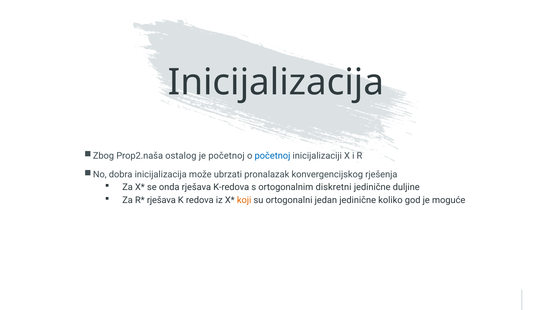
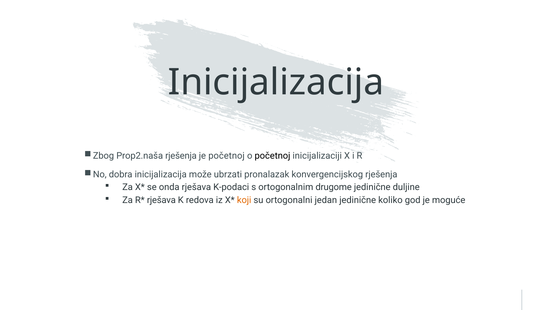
Prop2.naša ostalog: ostalog -> rješenja
početnoj at (272, 156) colour: blue -> black
K-redova: K-redova -> K-podaci
diskretni: diskretni -> drugome
